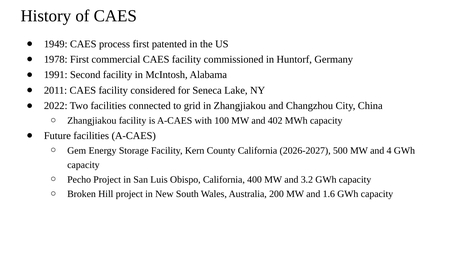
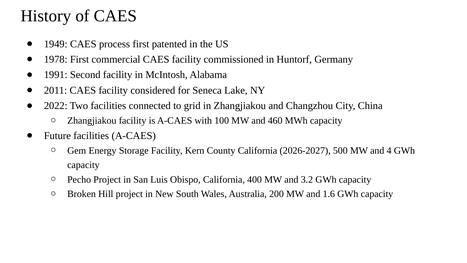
402: 402 -> 460
